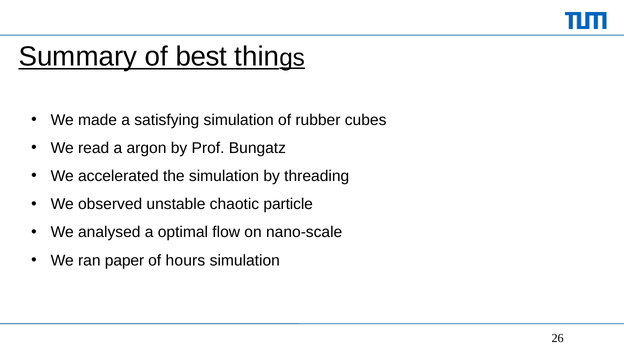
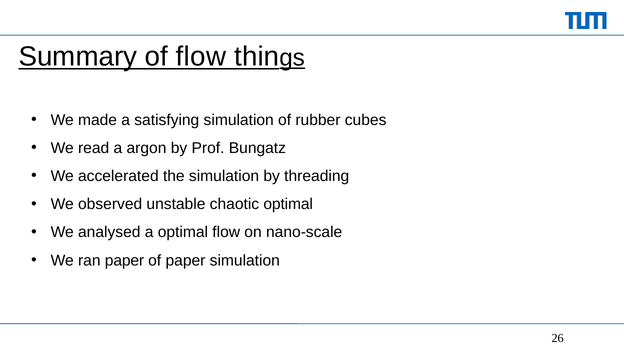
of best: best -> flow
chaotic particle: particle -> optimal
of hours: hours -> paper
